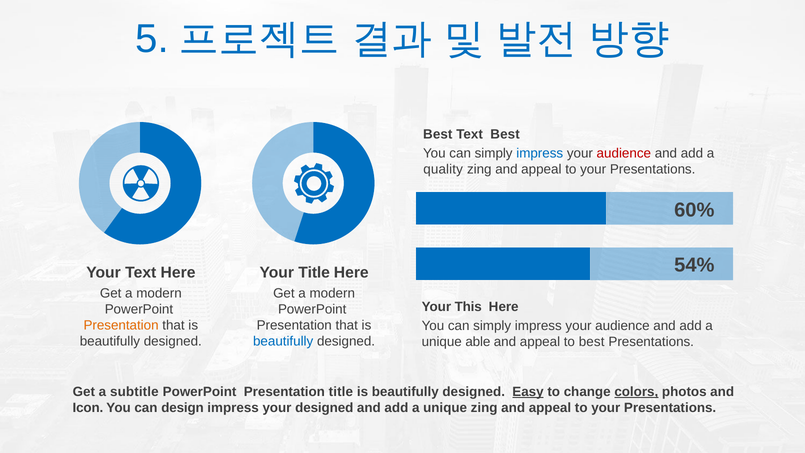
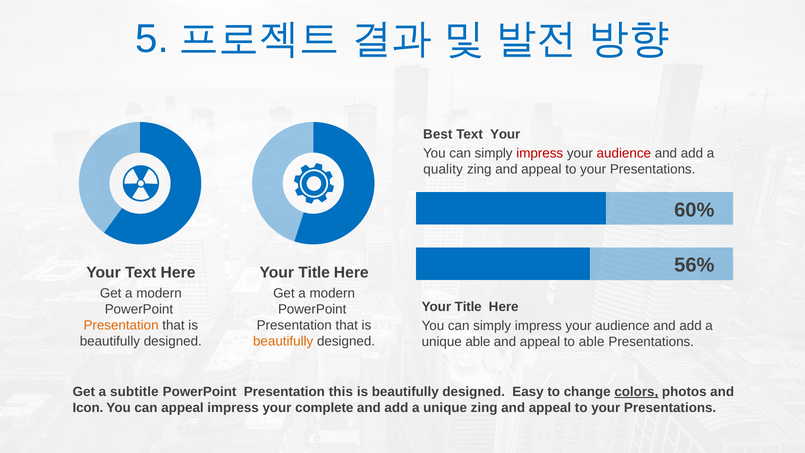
Text Best: Best -> Your
impress at (540, 153) colour: blue -> red
54%: 54% -> 56%
This at (468, 307): This -> Title
beautifully at (283, 341) colour: blue -> orange
to best: best -> able
Presentation title: title -> this
Easy underline: present -> none
can design: design -> appeal
your designed: designed -> complete
